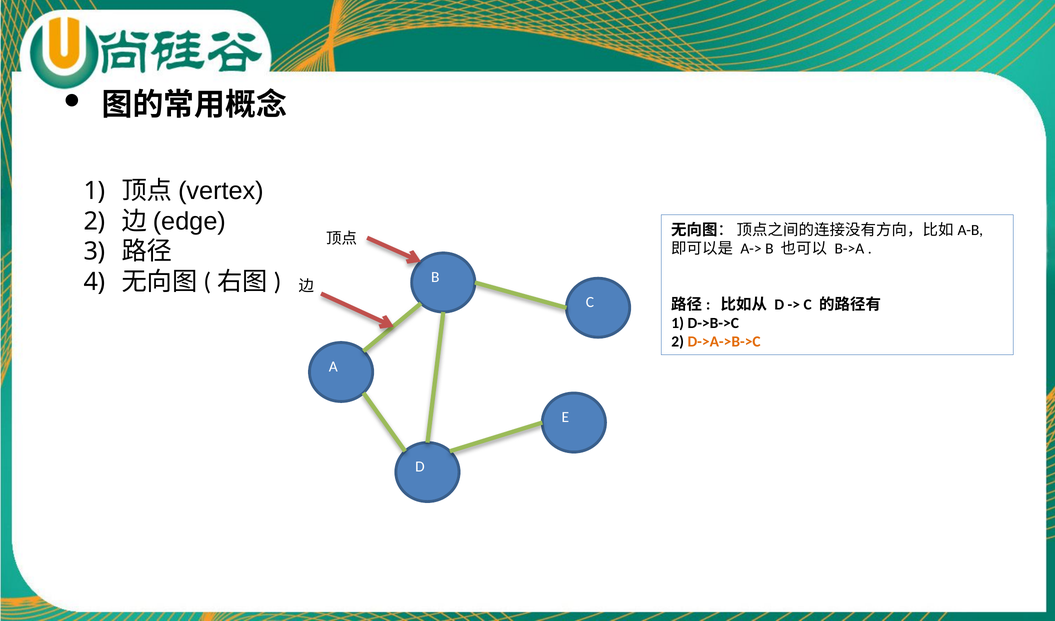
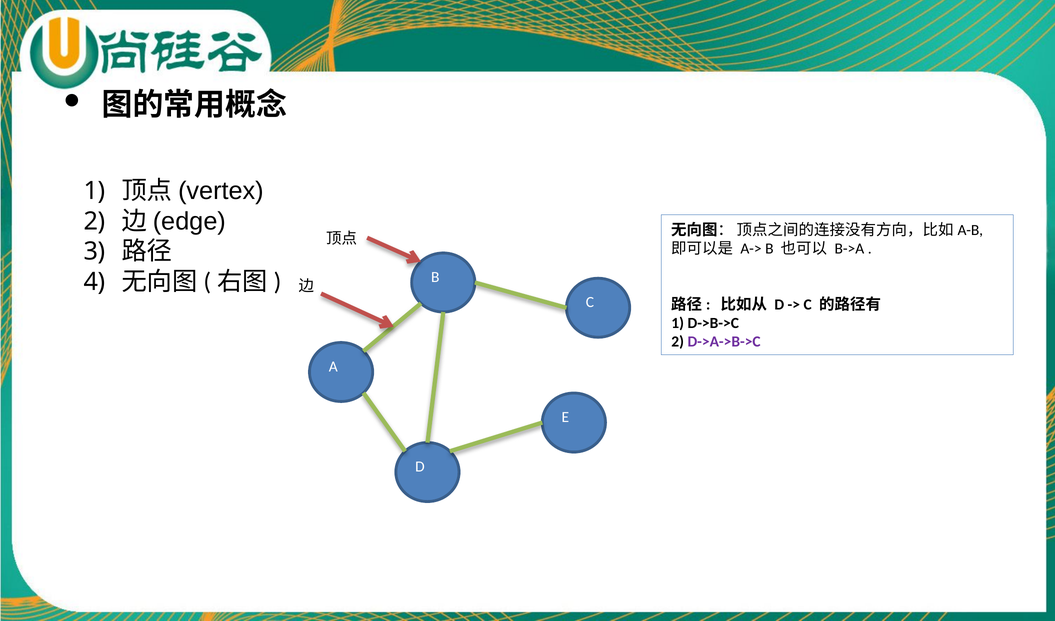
D->A->B->C colour: orange -> purple
